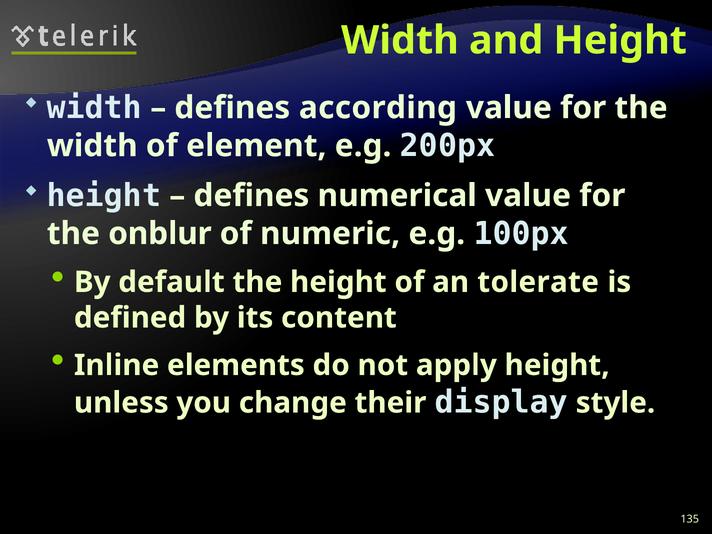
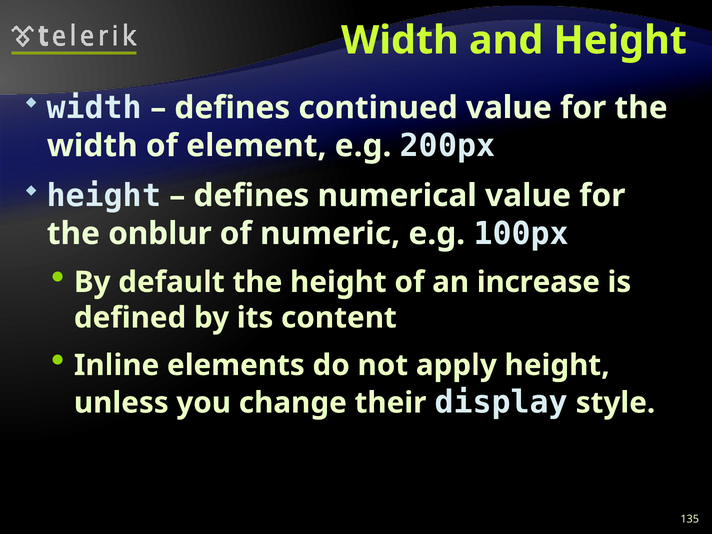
according: according -> continued
tolerate: tolerate -> increase
